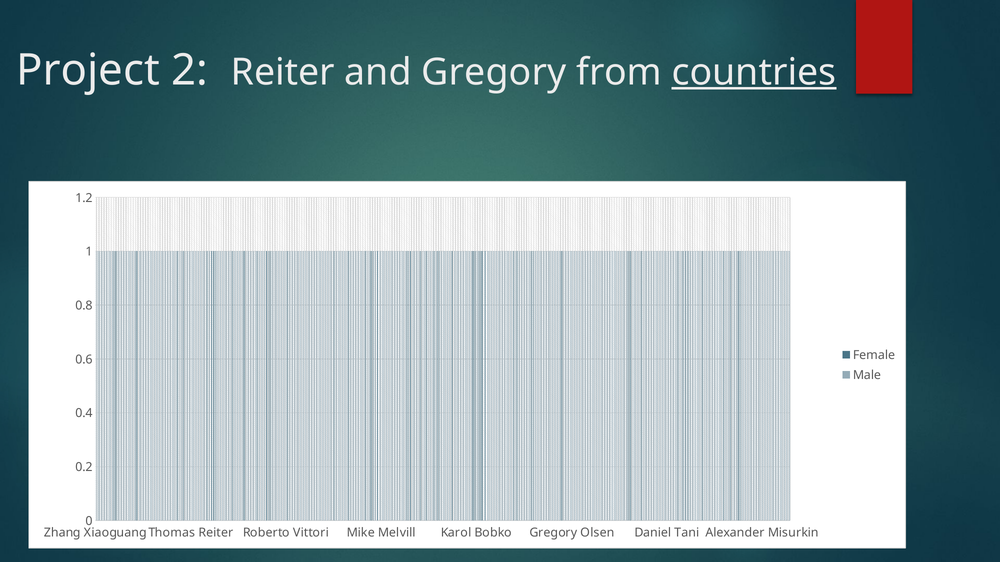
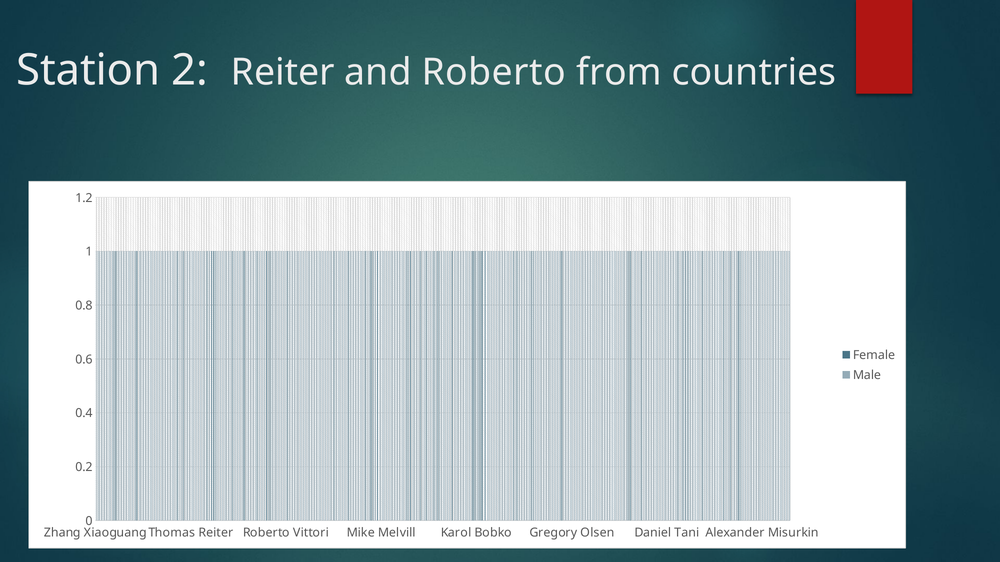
Project: Project -> Station
and Gregory: Gregory -> Roberto
countries underline: present -> none
